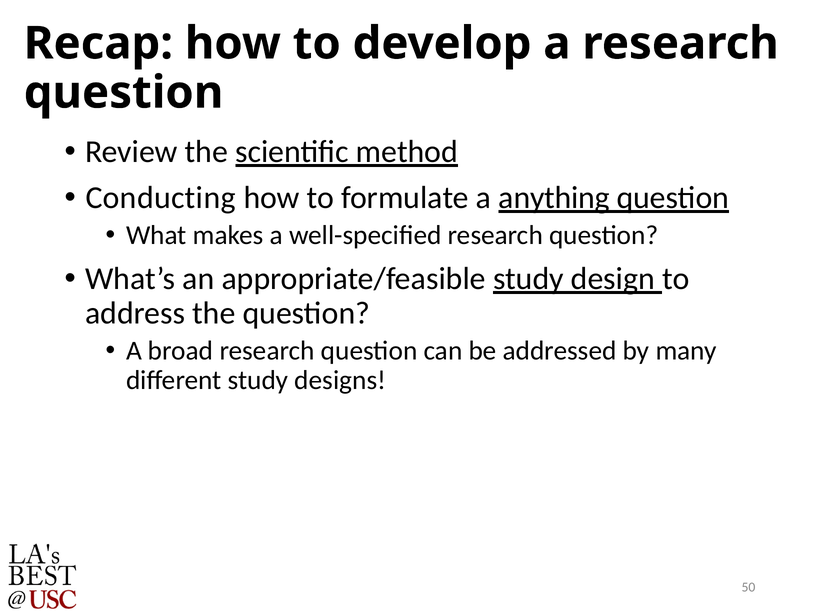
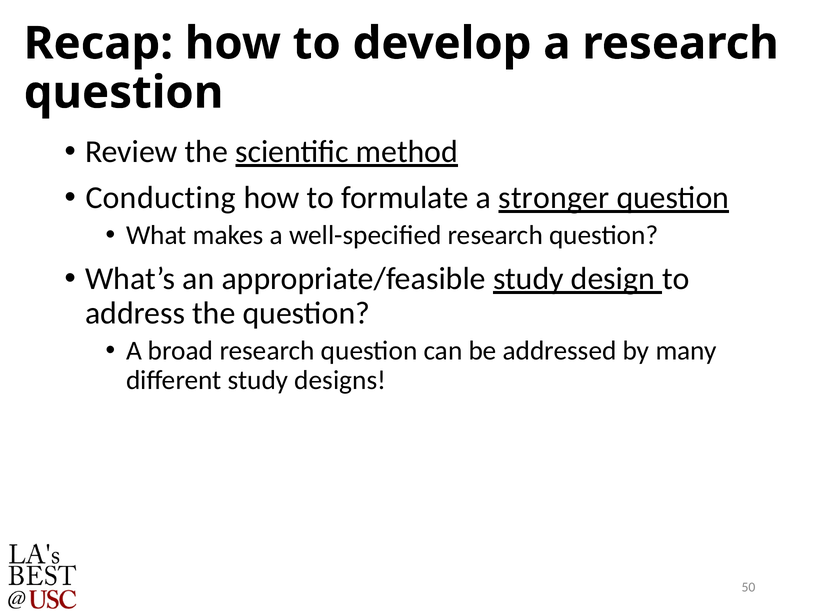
anything: anything -> stronger
